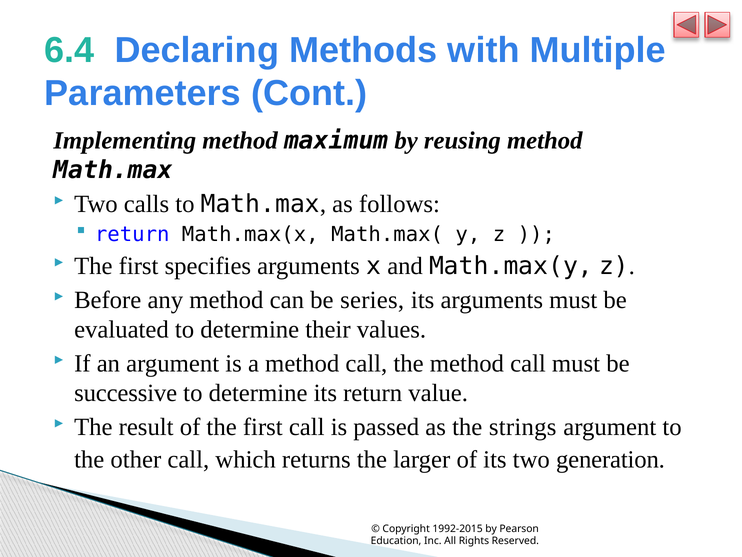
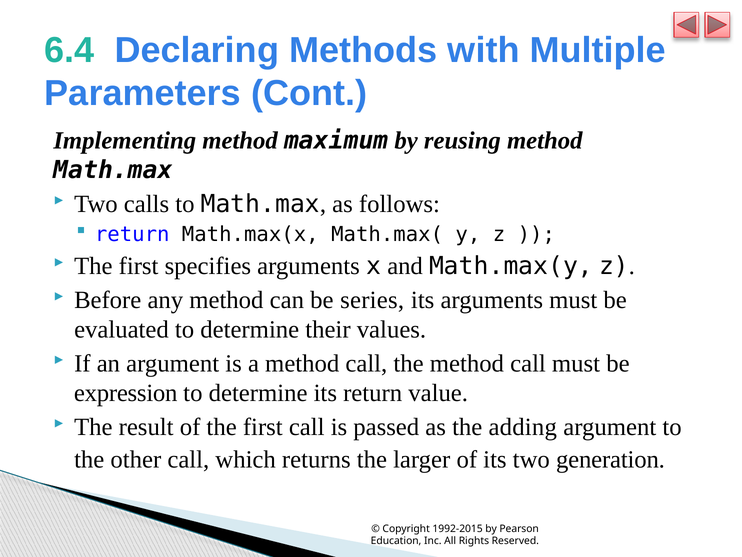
successive: successive -> expression
strings: strings -> adding
